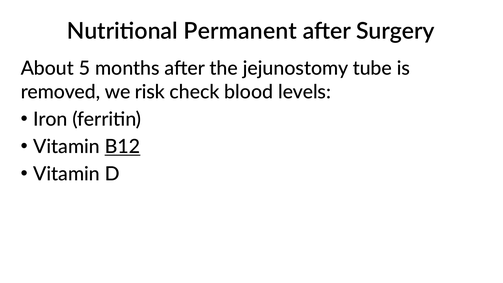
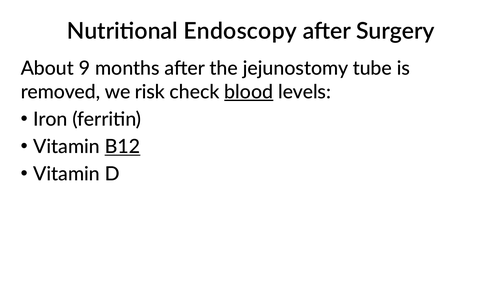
Permanent: Permanent -> Endoscopy
5: 5 -> 9
blood underline: none -> present
